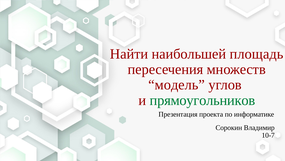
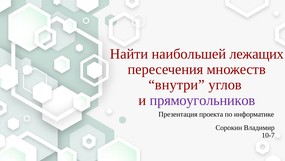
площадь: площадь -> лежащих
модель: модель -> внутри
прямоугольников colour: green -> purple
